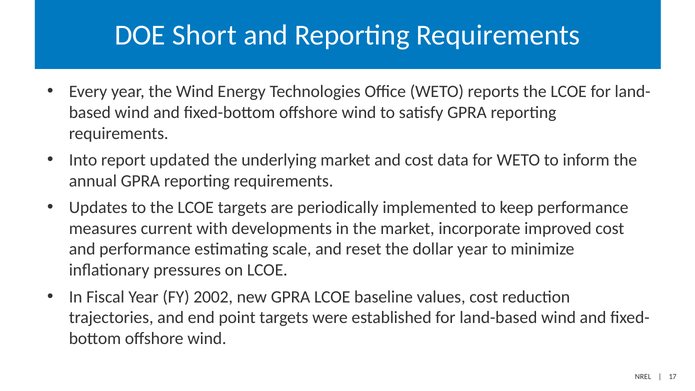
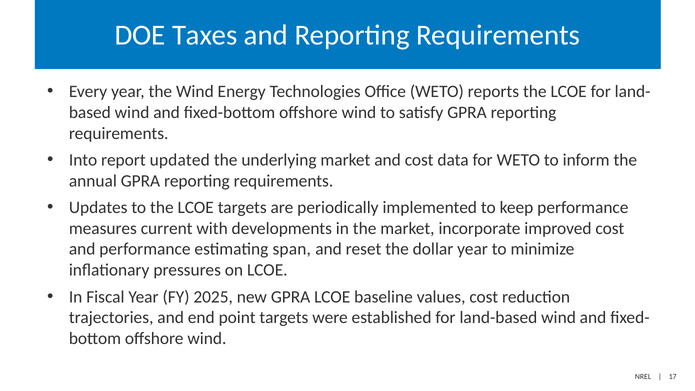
Short: Short -> Taxes
scale: scale -> span
2002: 2002 -> 2025
